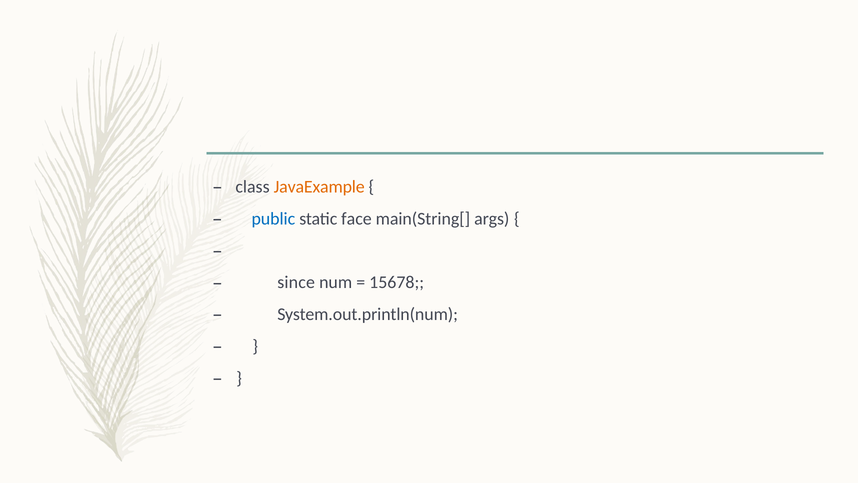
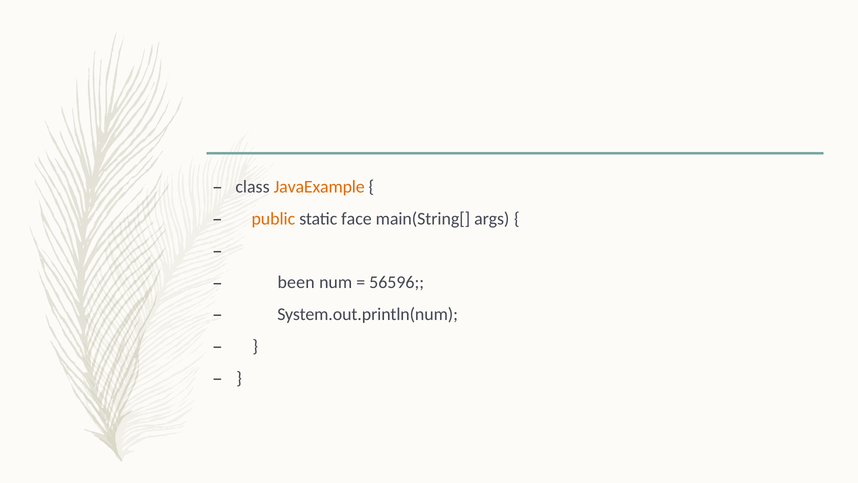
public colour: blue -> orange
since: since -> been
15678: 15678 -> 56596
